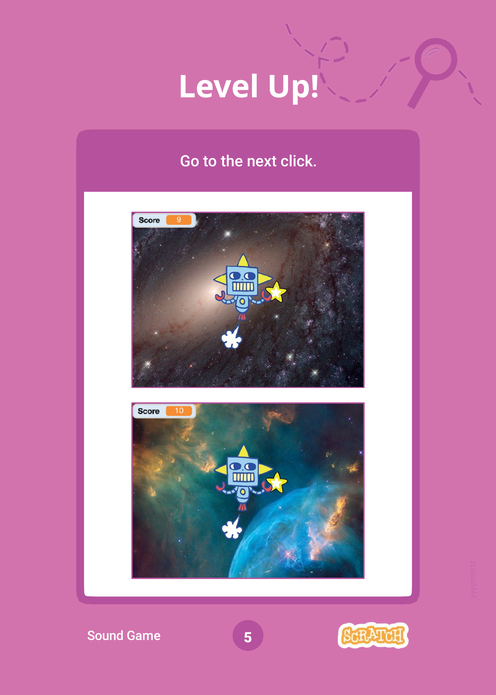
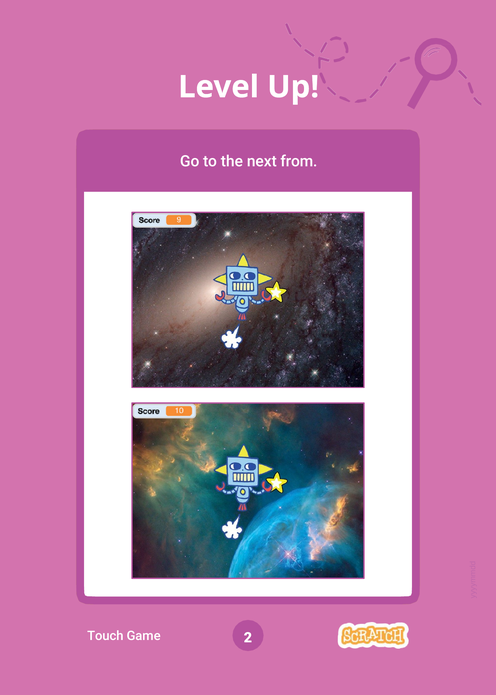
click: click -> from
Sound: Sound -> Touch
5: 5 -> 2
